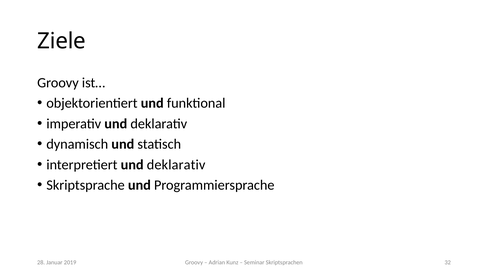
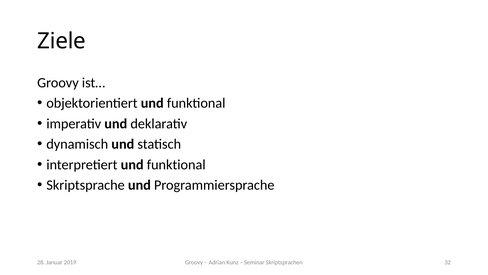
interpretiert und deklarativ: deklarativ -> funktional
